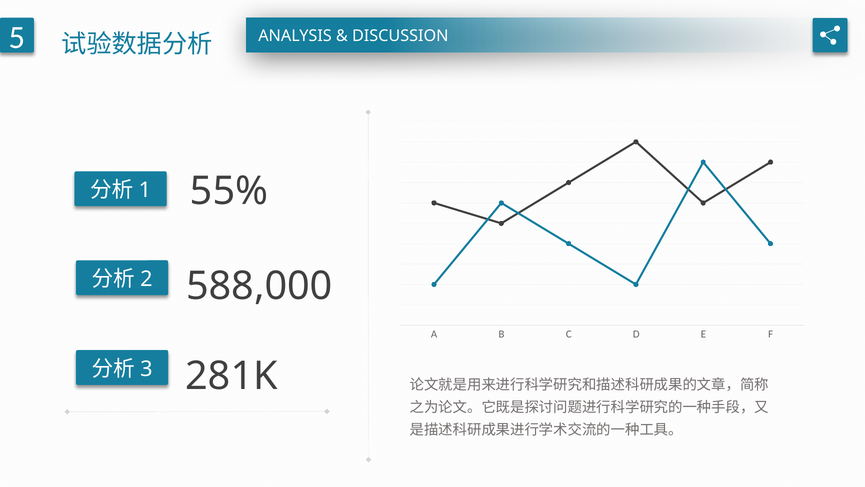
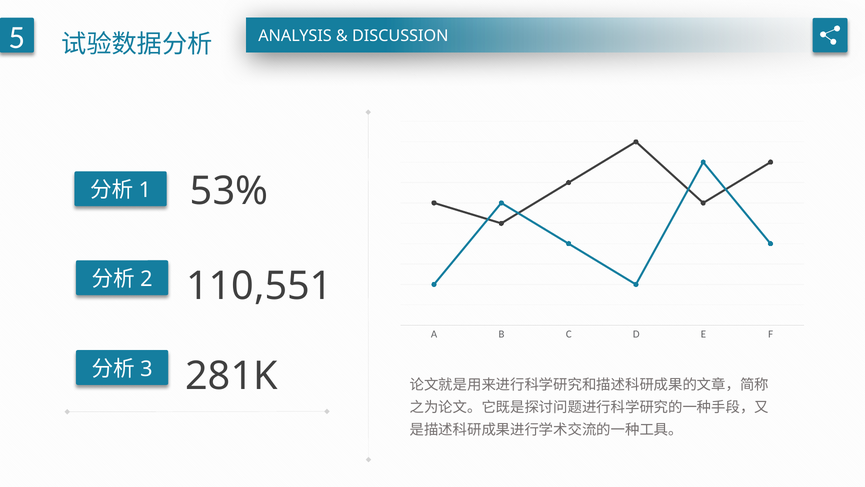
55%: 55% -> 53%
588,000: 588,000 -> 110,551
